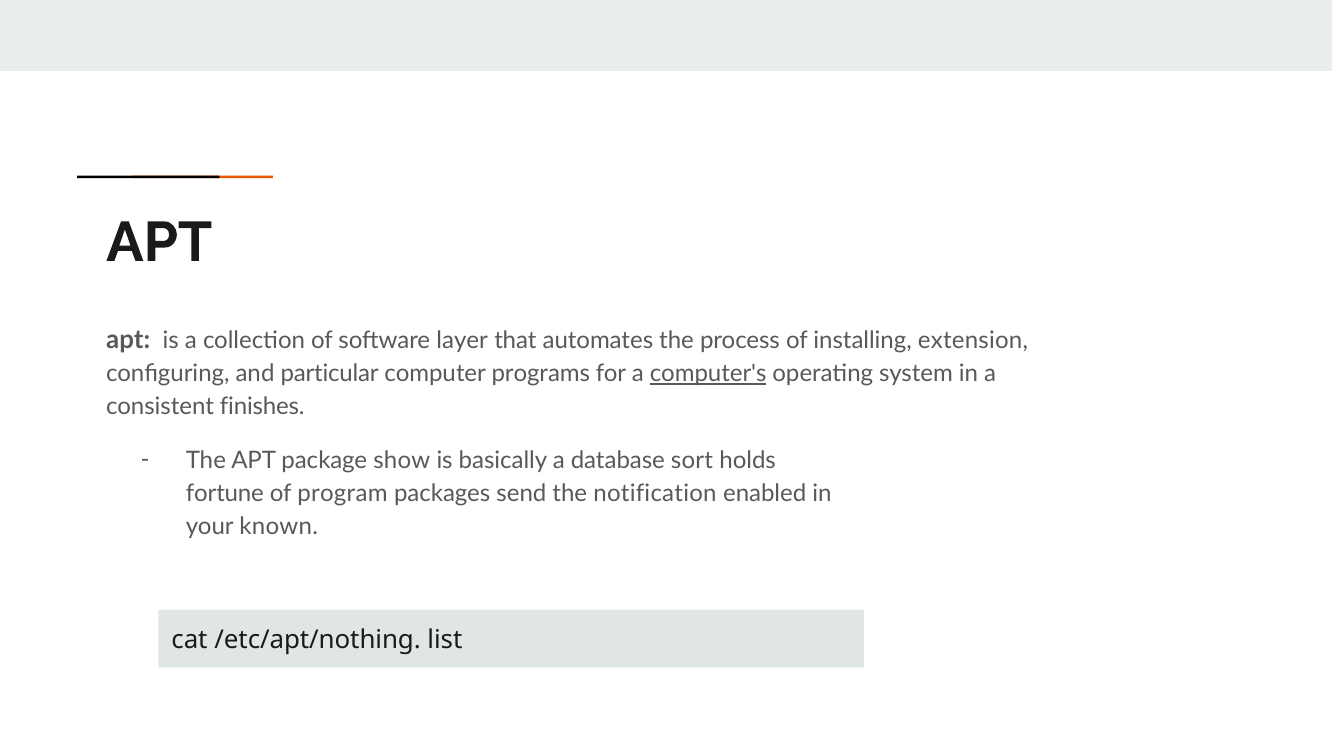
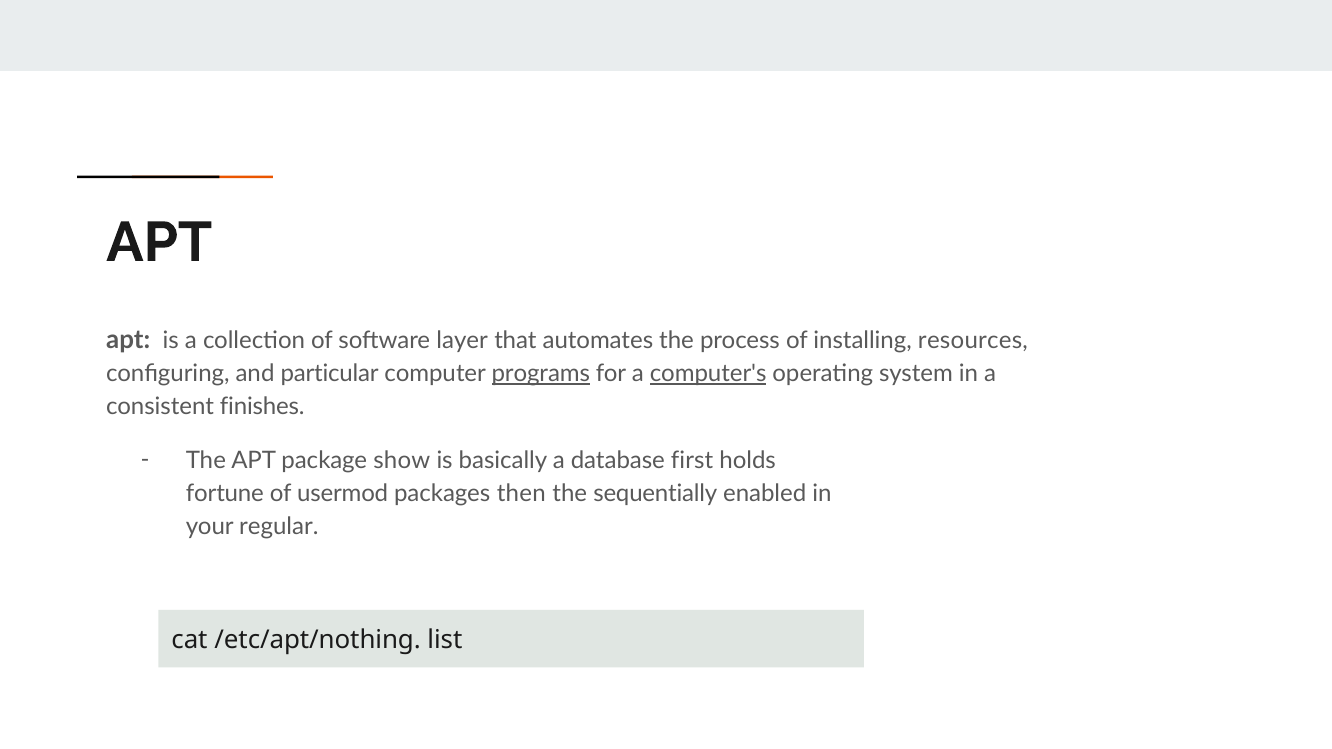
extension: extension -> resources
programs underline: none -> present
sort: sort -> first
program: program -> usermod
send: send -> then
notification: notification -> sequentially
known: known -> regular
